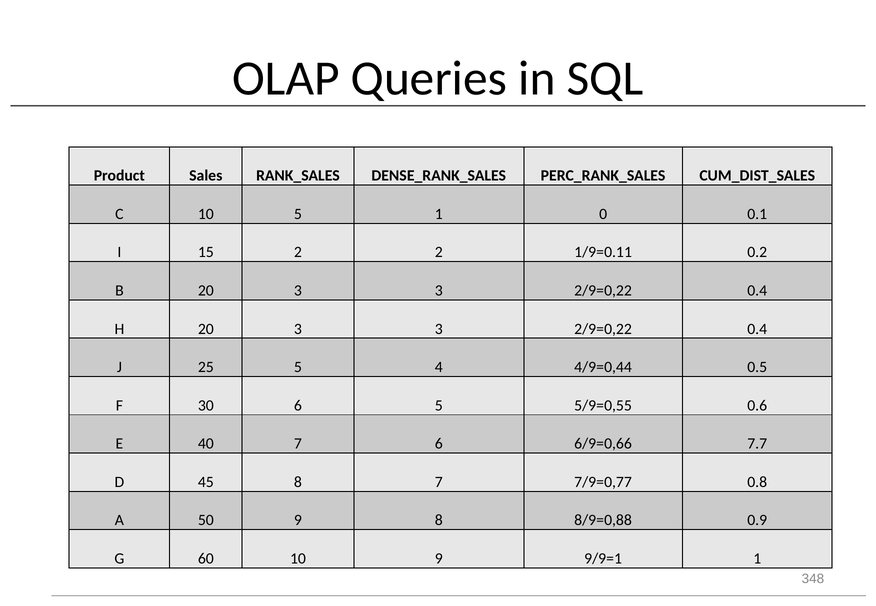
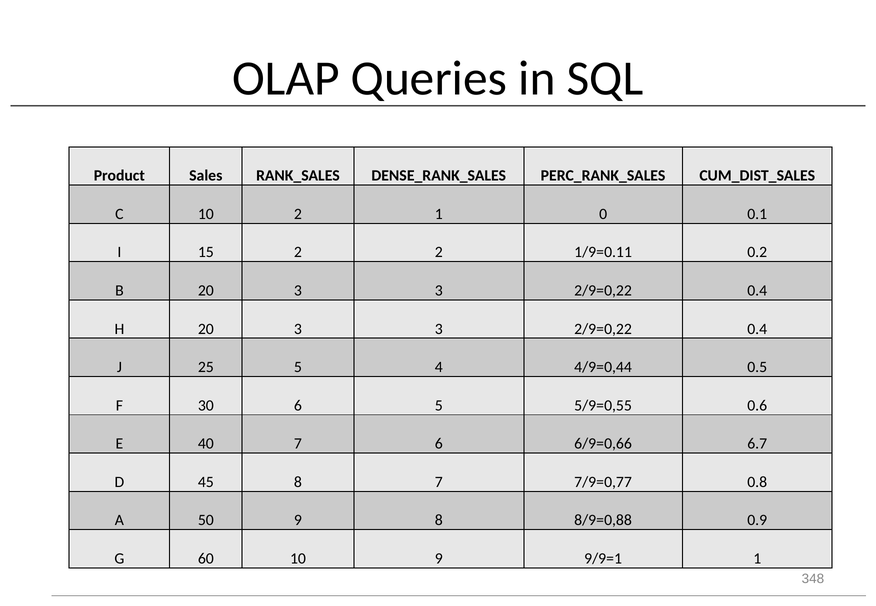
10 5: 5 -> 2
7.7: 7.7 -> 6.7
